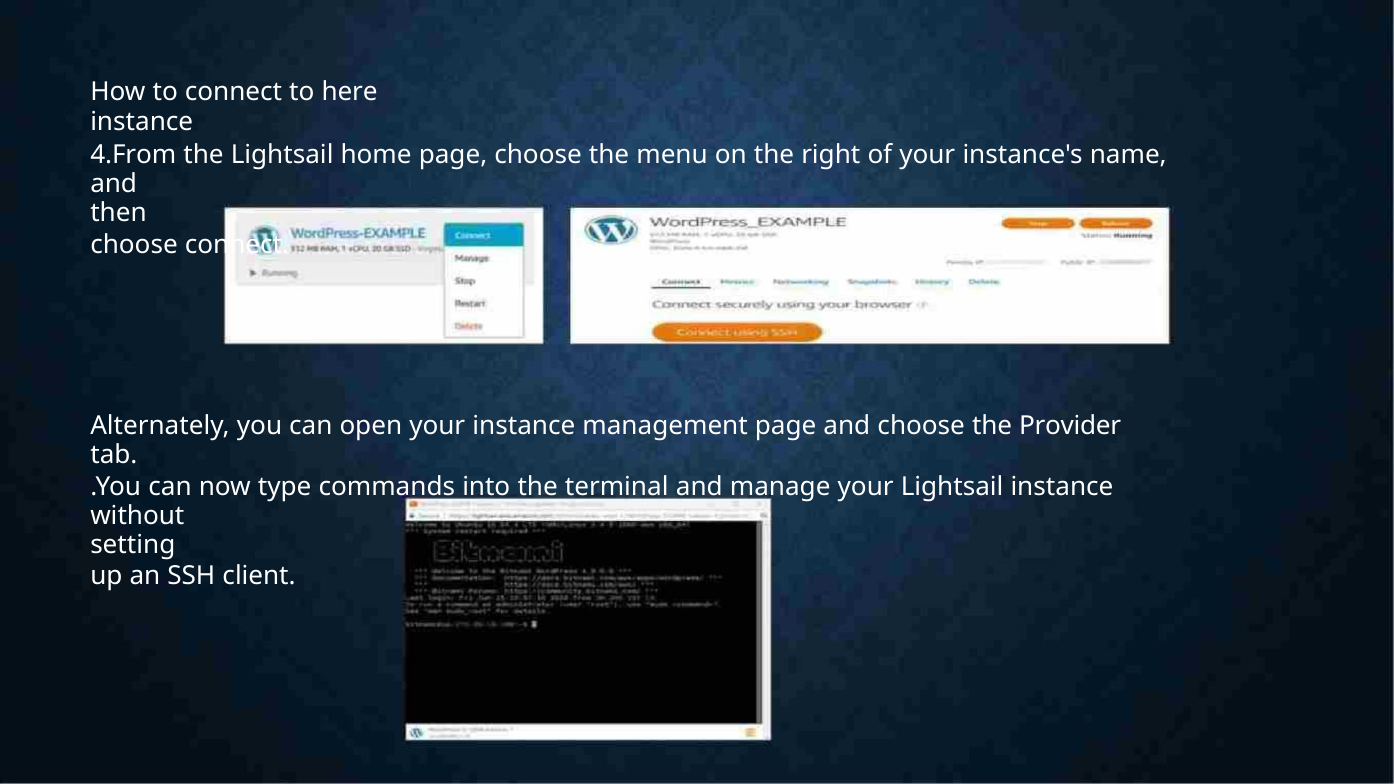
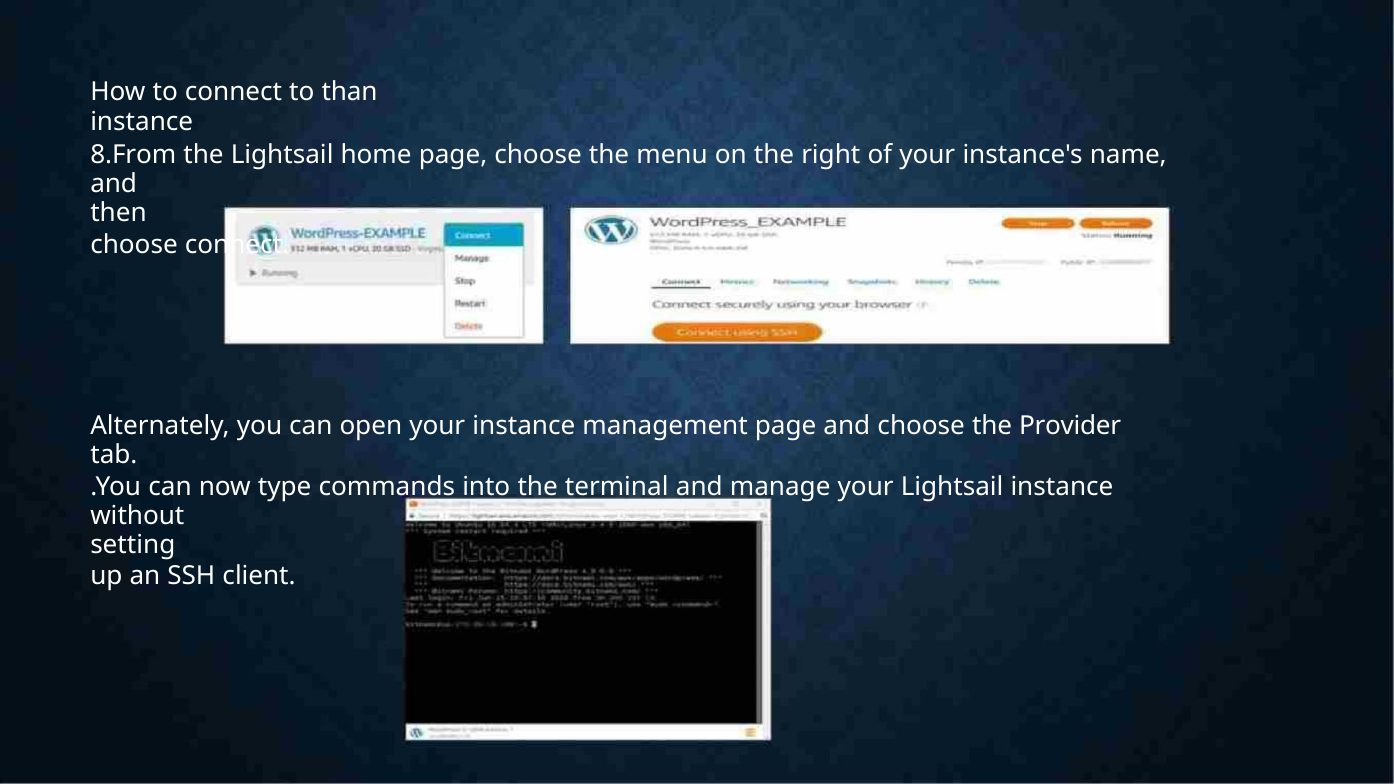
here: here -> than
4.From: 4.From -> 8.From
